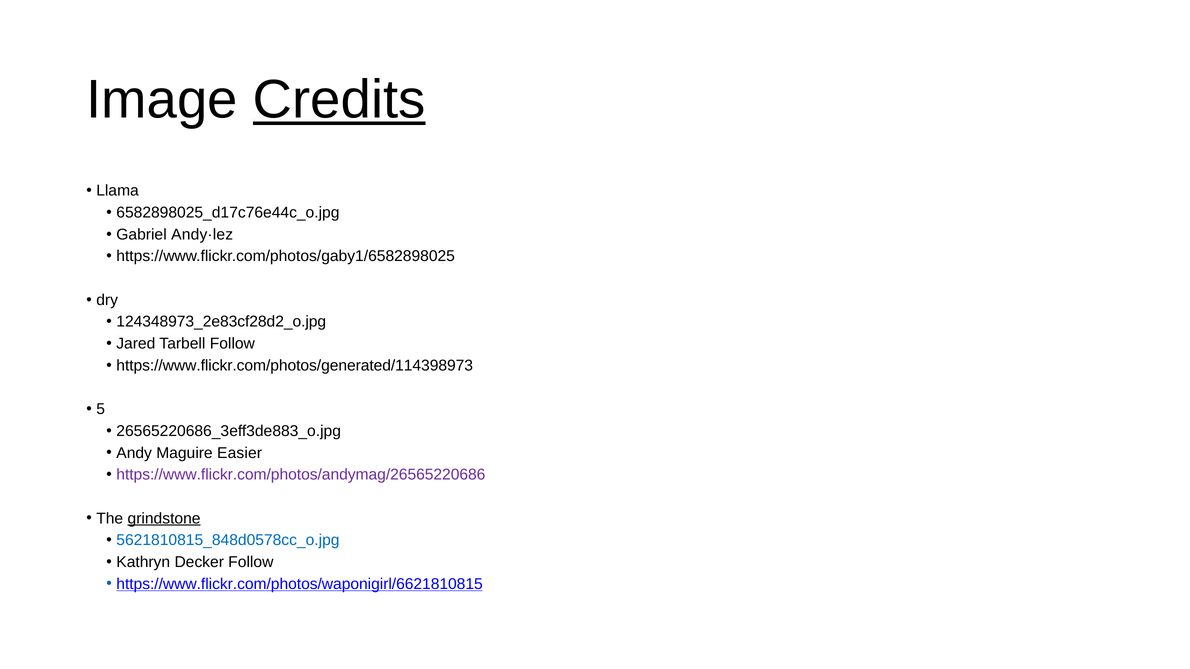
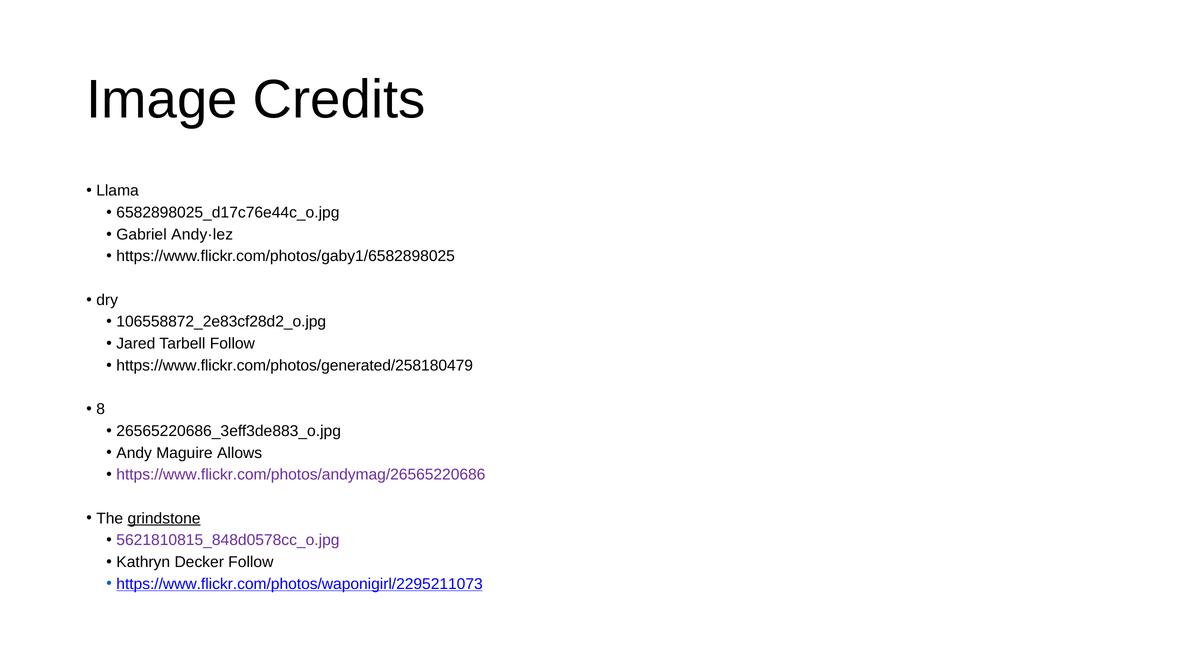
Credits underline: present -> none
124348973_2e83cf28d2_o.jpg: 124348973_2e83cf28d2_o.jpg -> 106558872_2e83cf28d2_o.jpg
https://www.flickr.com/photos/generated/114398973: https://www.flickr.com/photos/generated/114398973 -> https://www.flickr.com/photos/generated/258180479
5: 5 -> 8
Easier: Easier -> Allows
5621810815_848d0578cc_o.jpg colour: blue -> purple
https://www.flickr.com/photos/waponigirl/6621810815: https://www.flickr.com/photos/waponigirl/6621810815 -> https://www.flickr.com/photos/waponigirl/2295211073
